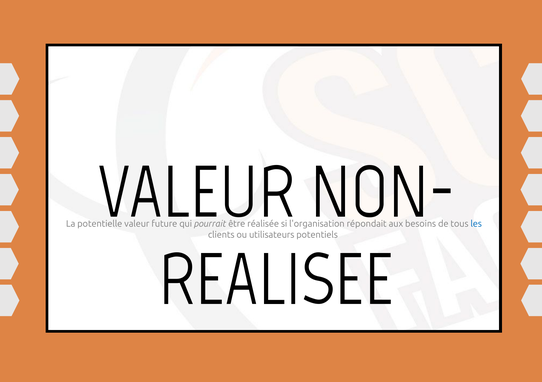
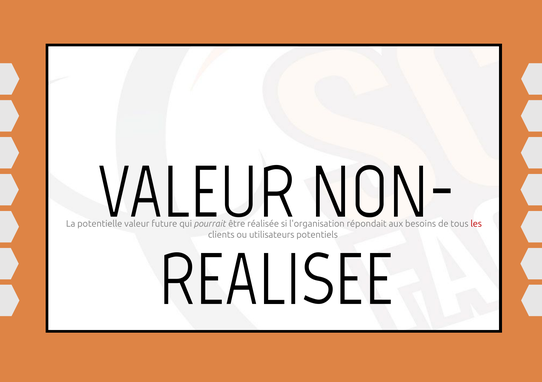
les colour: blue -> red
